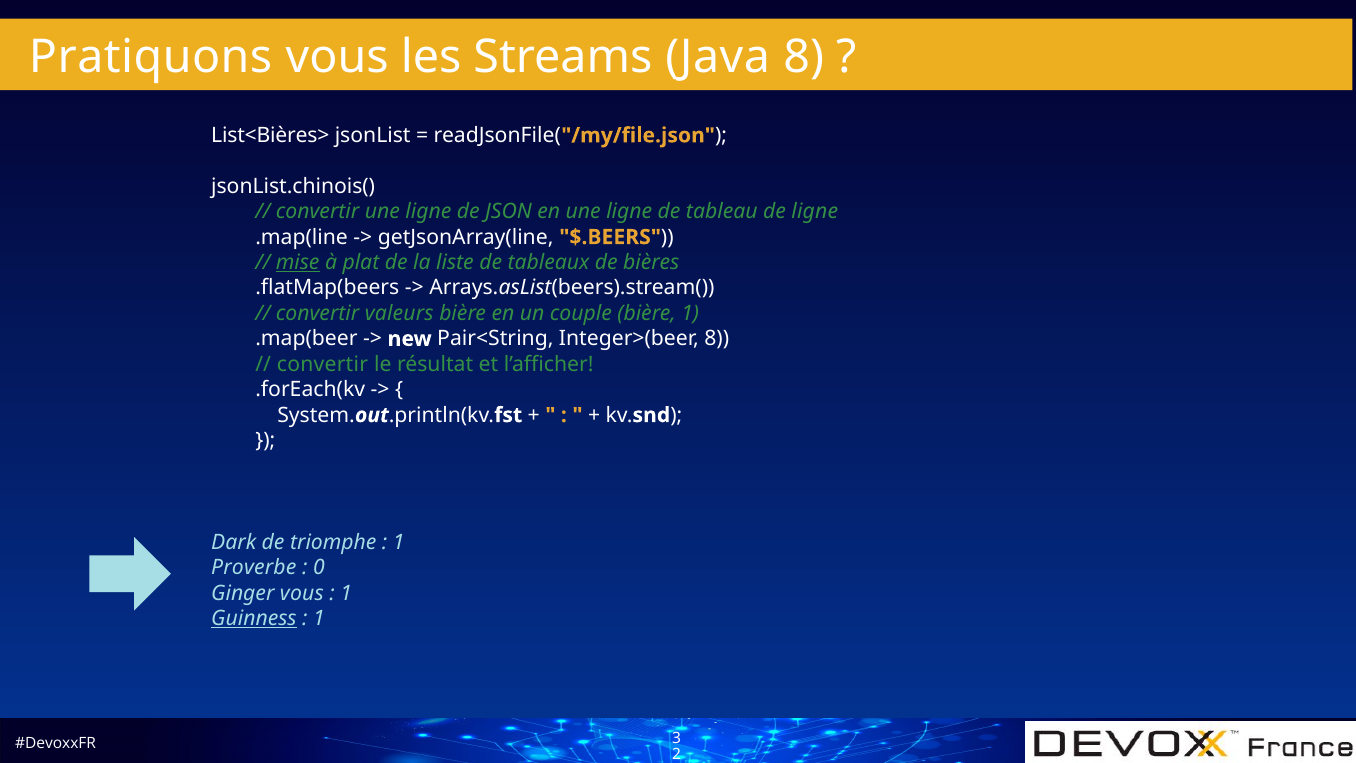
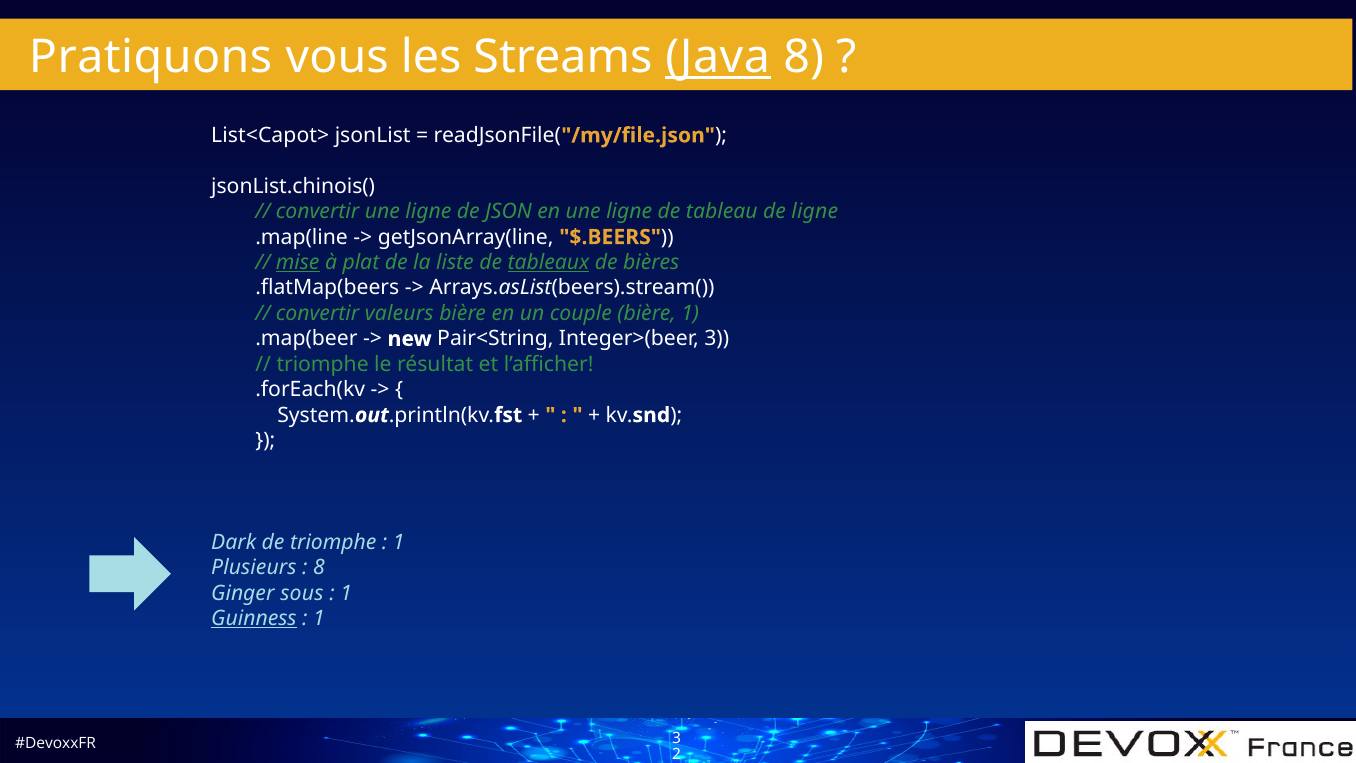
Java underline: none -> present
List<Bières>: List<Bières> -> List<Capot>
tableaux underline: none -> present
Integer>(beer 8: 8 -> 3
convertir at (322, 364): convertir -> triomphe
Proverbe: Proverbe -> Plusieurs
0 at (319, 568): 0 -> 8
Ginger vous: vous -> sous
